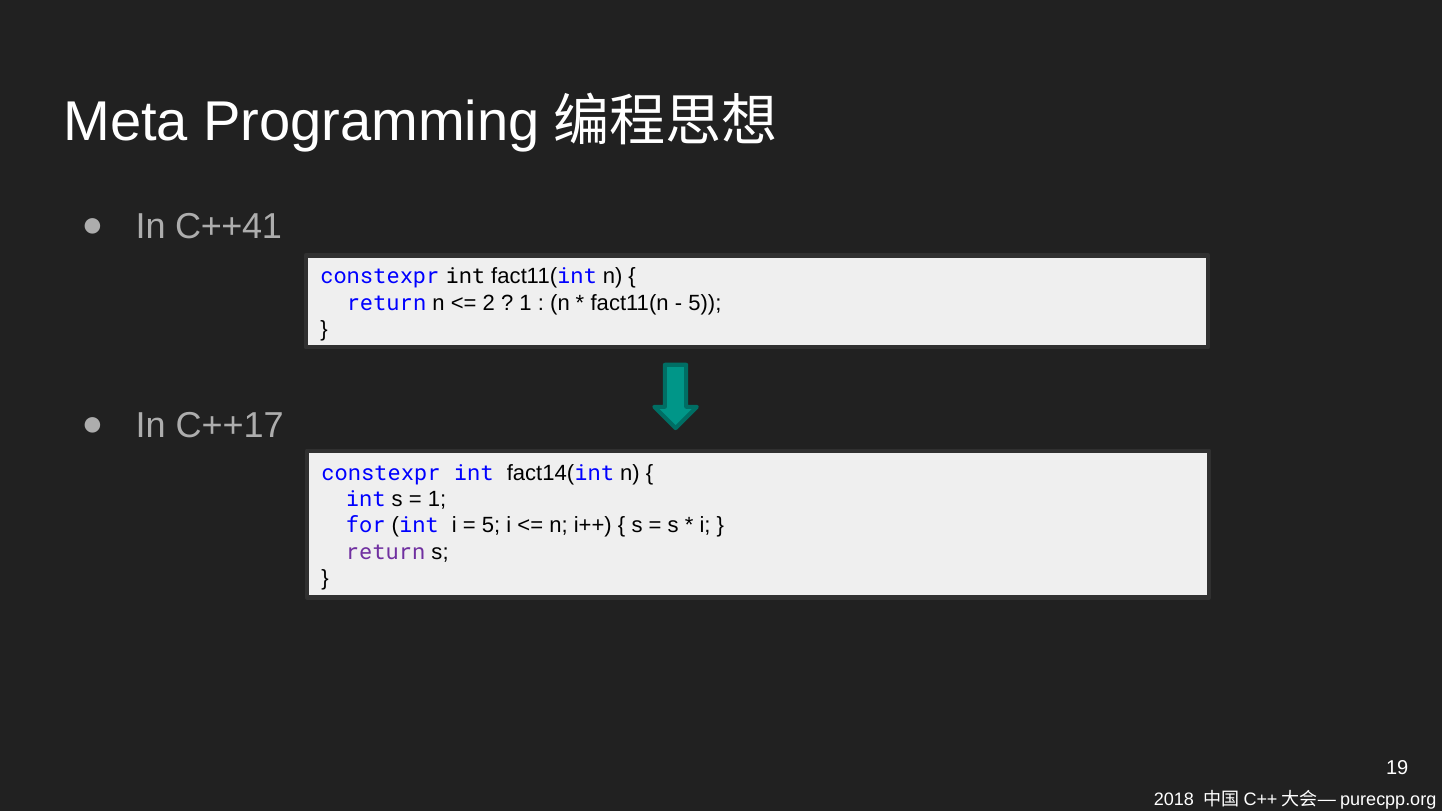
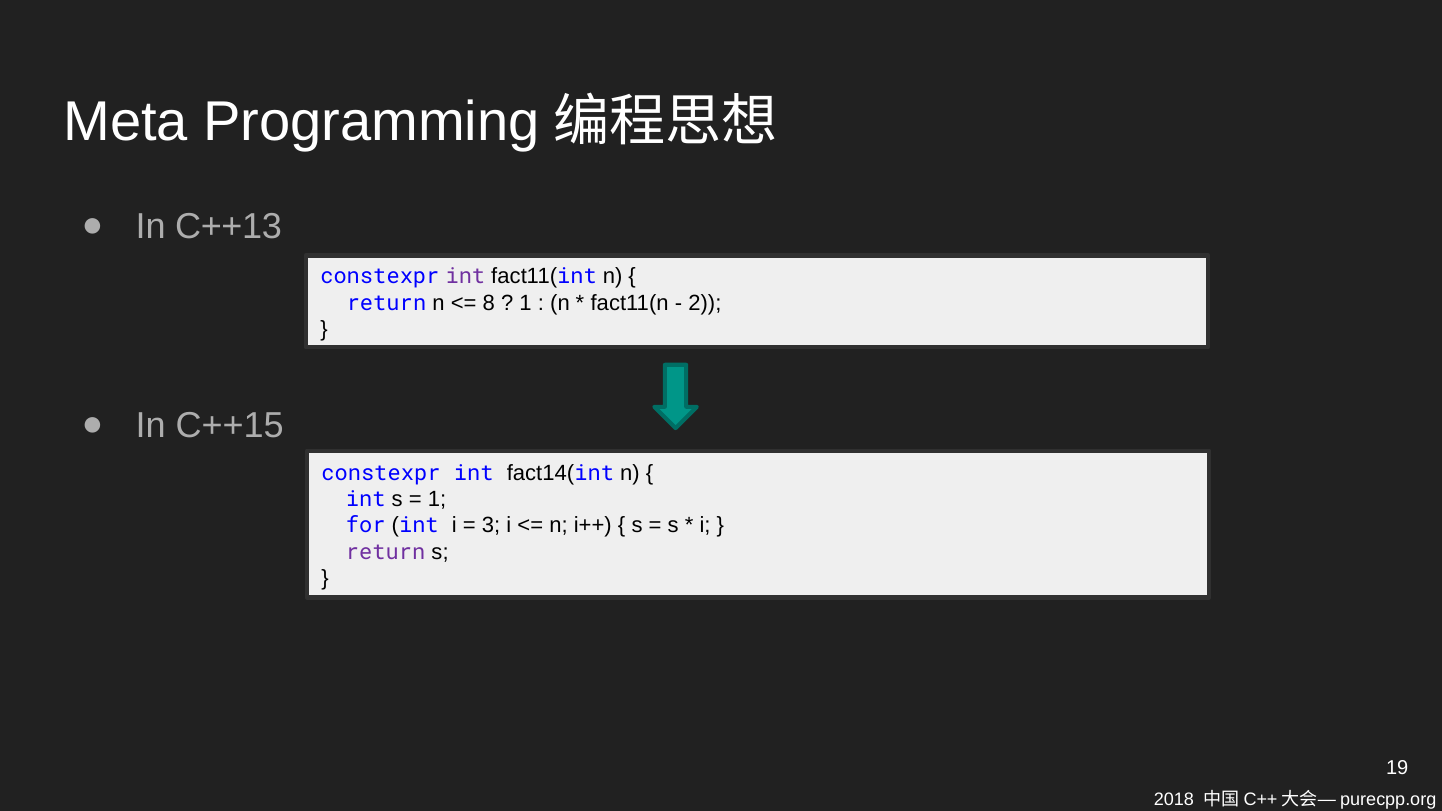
C++41: C++41 -> C++13
int at (465, 276) colour: black -> purple
2: 2 -> 8
5 at (705, 303): 5 -> 2
C++17: C++17 -> C++15
5 at (491, 526): 5 -> 3
